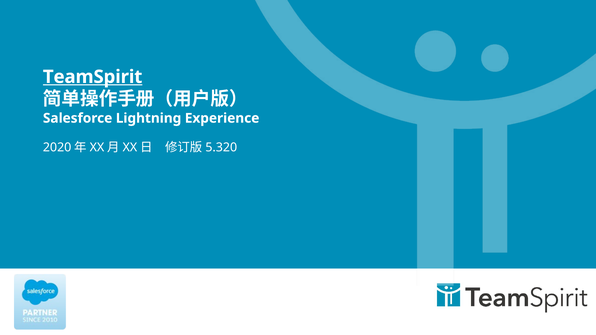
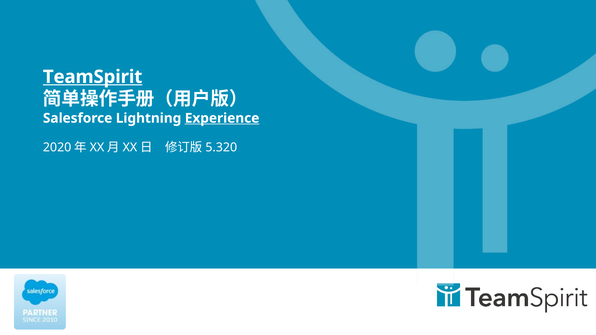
Experience underline: none -> present
